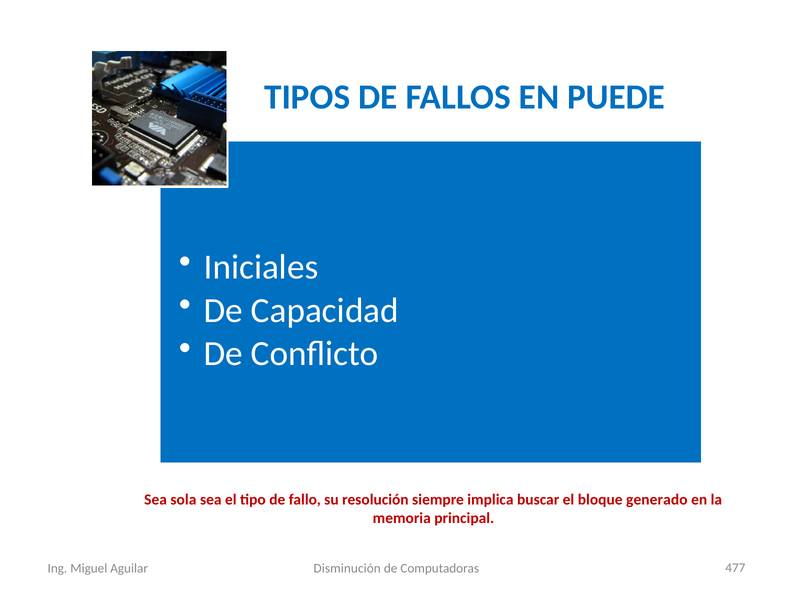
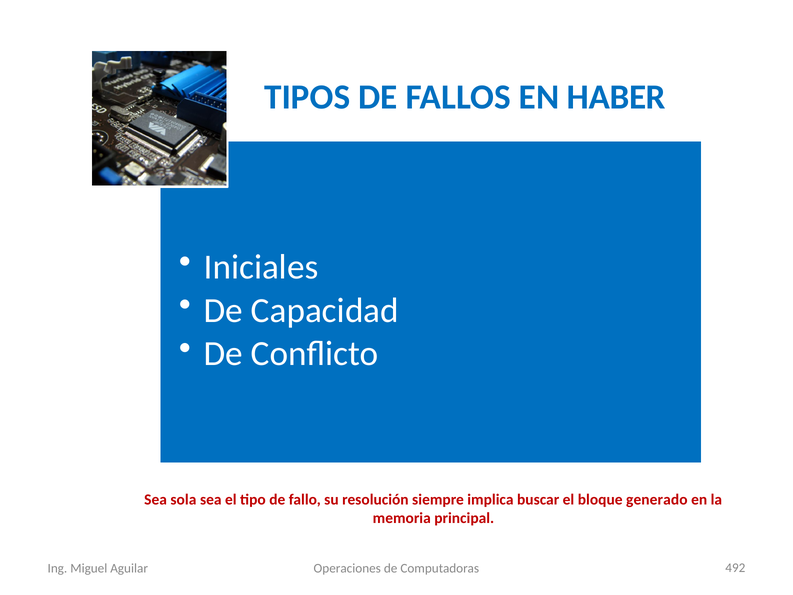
PUEDE: PUEDE -> HABER
Disminución: Disminución -> Operaciones
477: 477 -> 492
